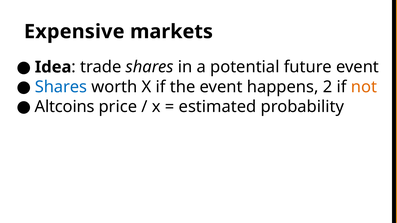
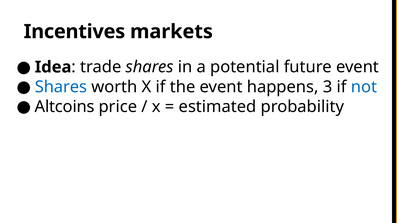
Expensive: Expensive -> Incentives
2: 2 -> 3
not colour: orange -> blue
